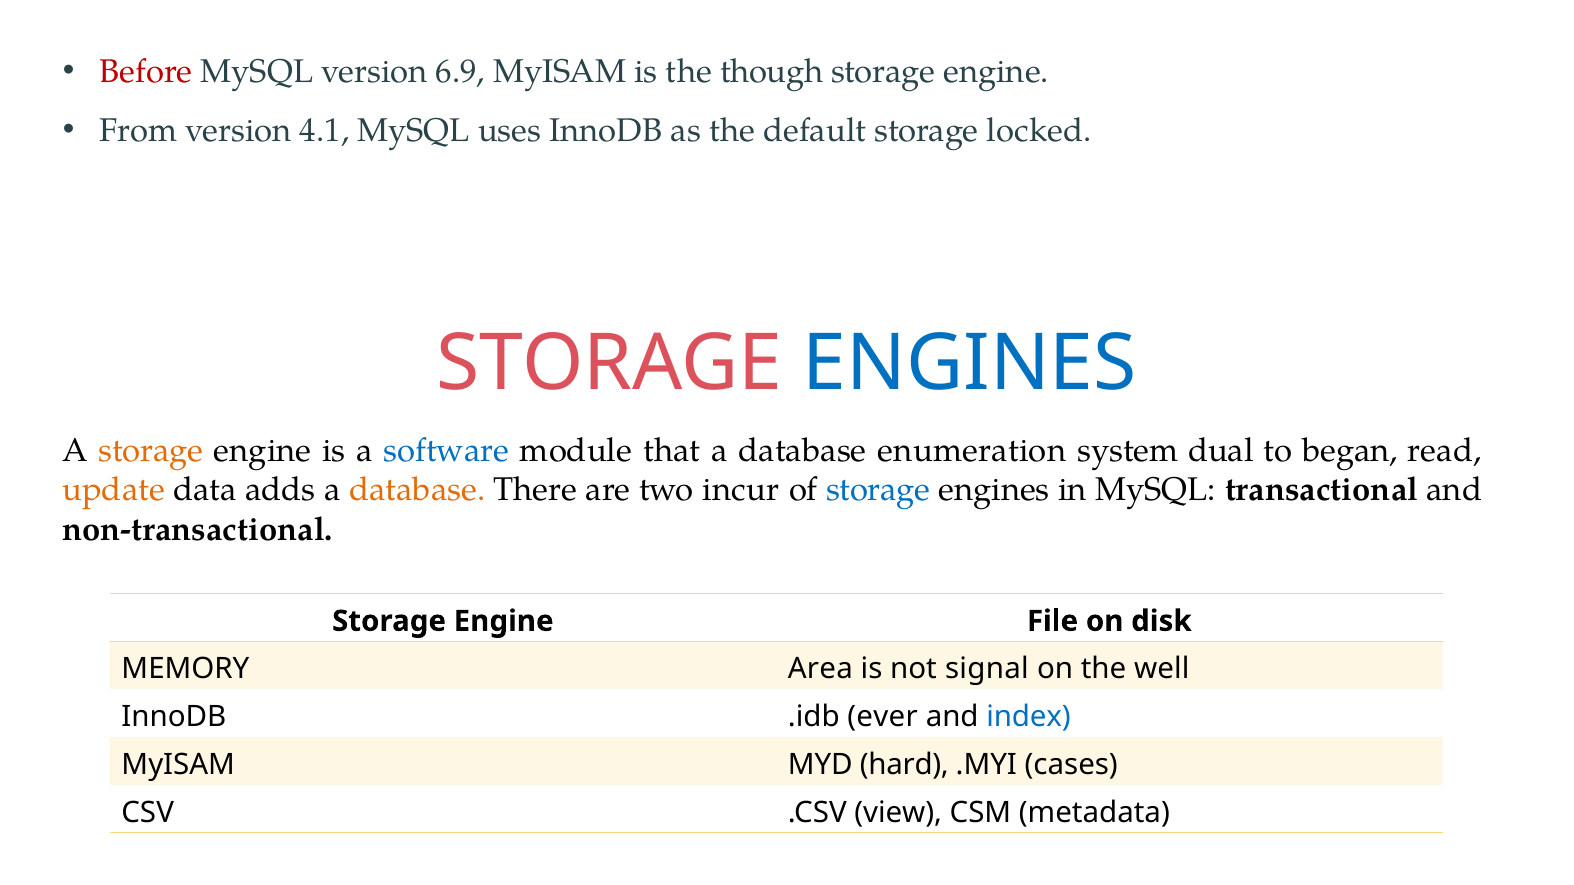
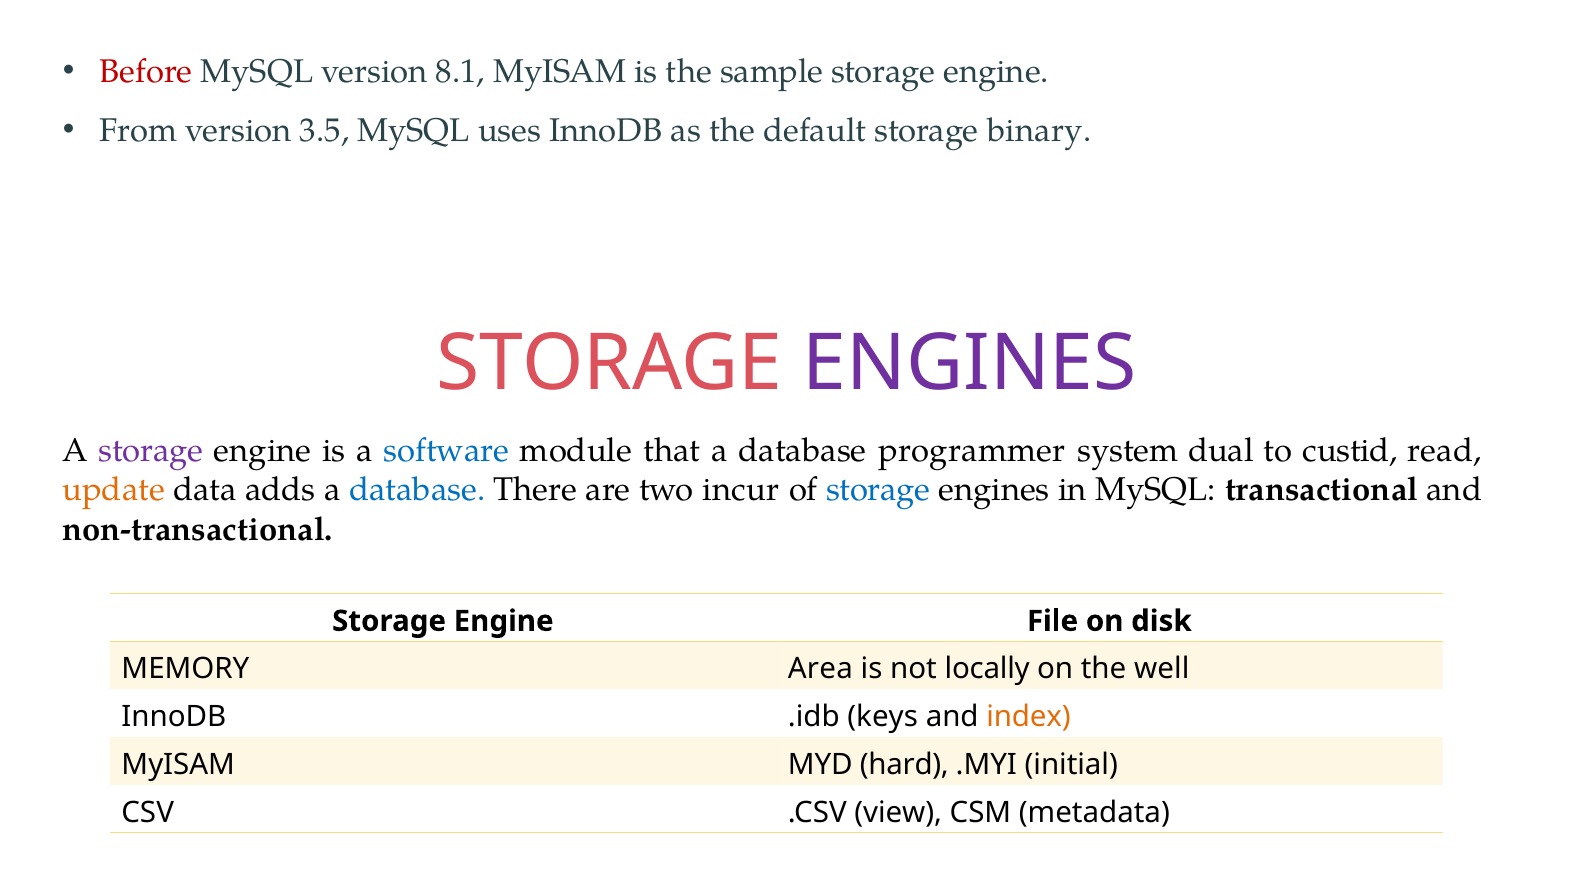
6.9: 6.9 -> 8.1
though: though -> sample
4.1: 4.1 -> 3.5
locked: locked -> binary
ENGINES at (970, 363) colour: blue -> purple
storage at (151, 451) colour: orange -> purple
enumeration: enumeration -> programmer
began: began -> custid
database at (417, 490) colour: orange -> blue
signal: signal -> locally
ever: ever -> keys
index colour: blue -> orange
cases: cases -> initial
